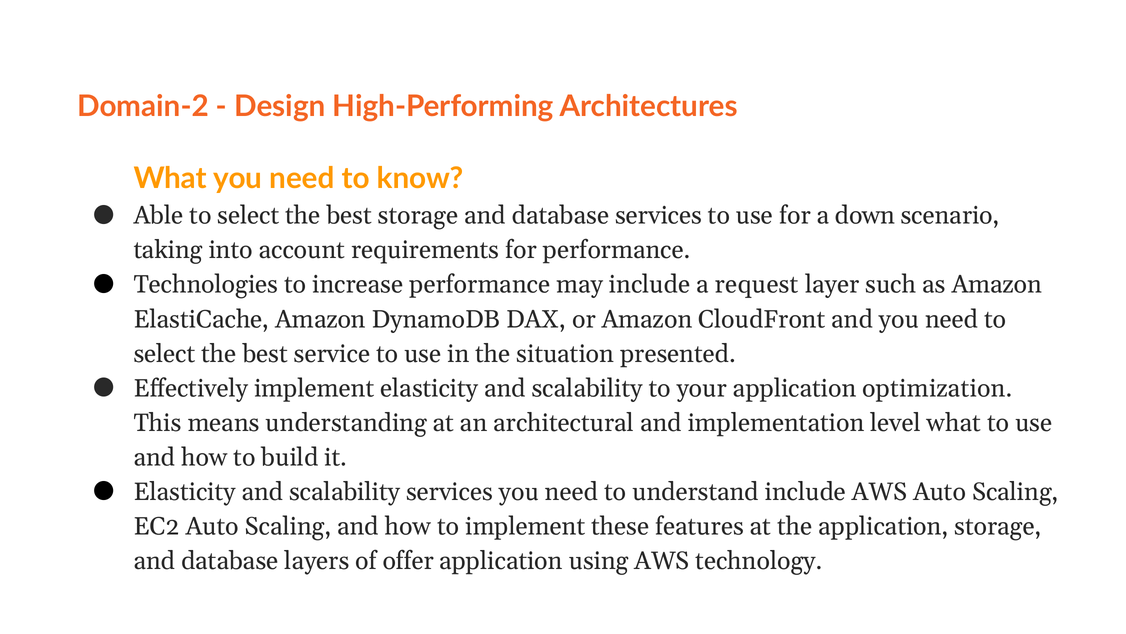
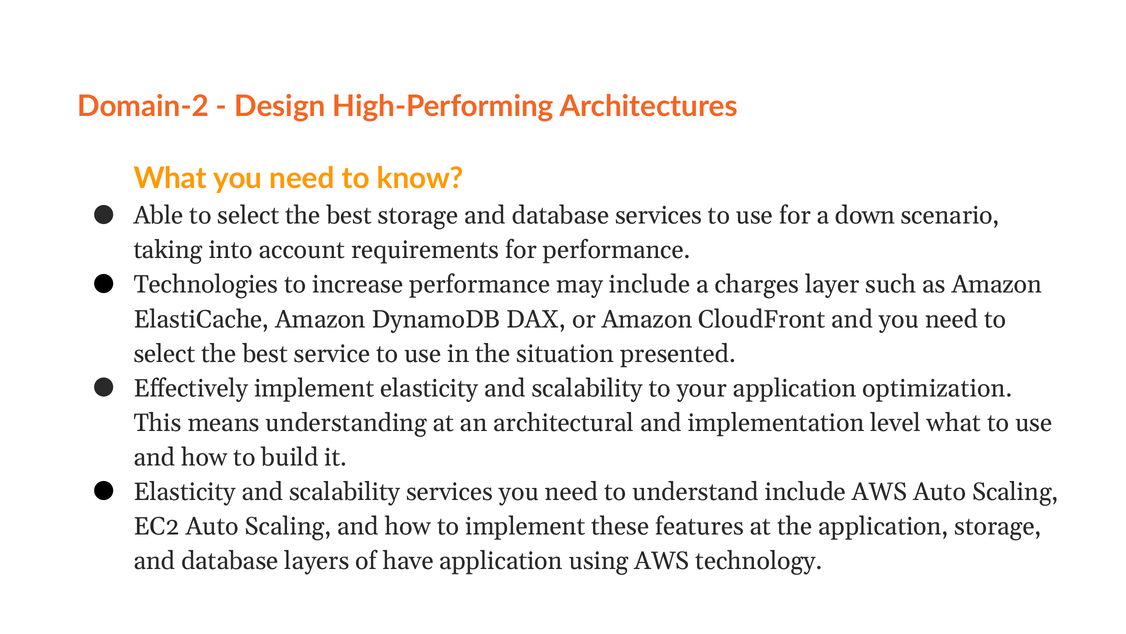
request: request -> charges
offer: offer -> have
